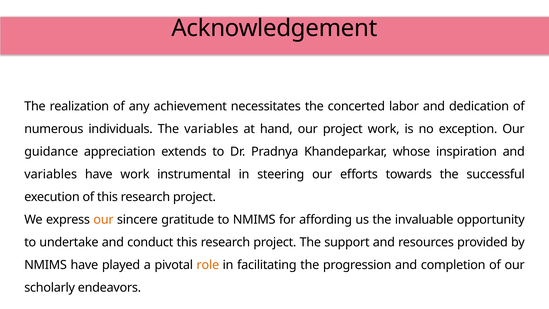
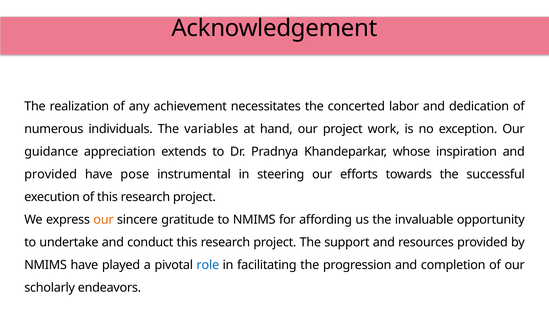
variables at (51, 174): variables -> provided
have work: work -> pose
role colour: orange -> blue
